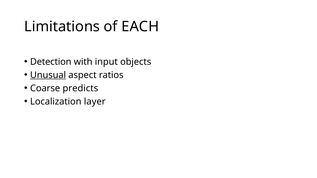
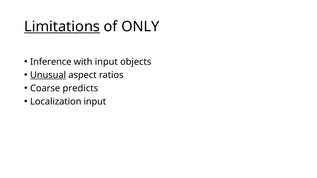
Limitations underline: none -> present
EACH: EACH -> ONLY
Detection: Detection -> Inference
Localization layer: layer -> input
